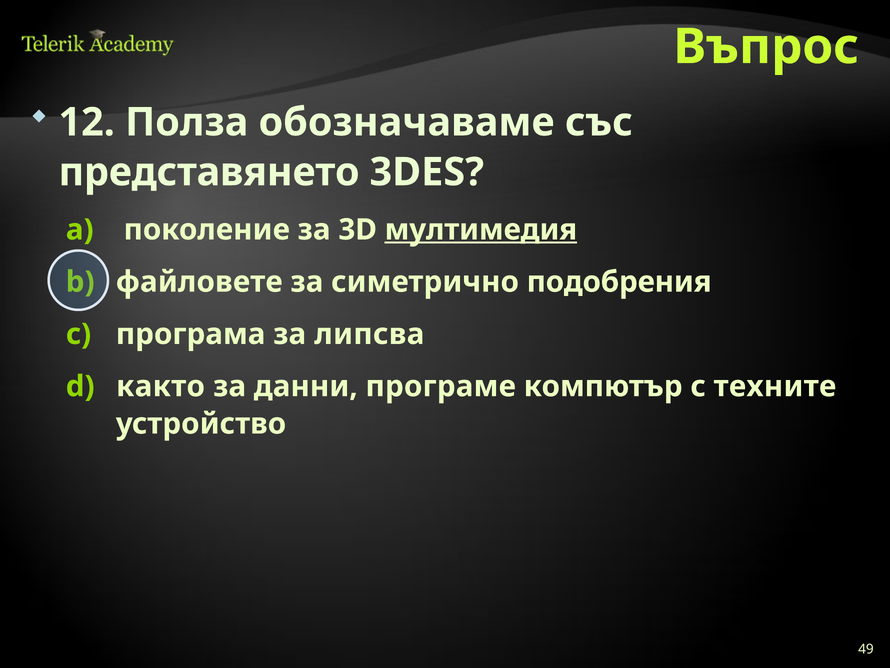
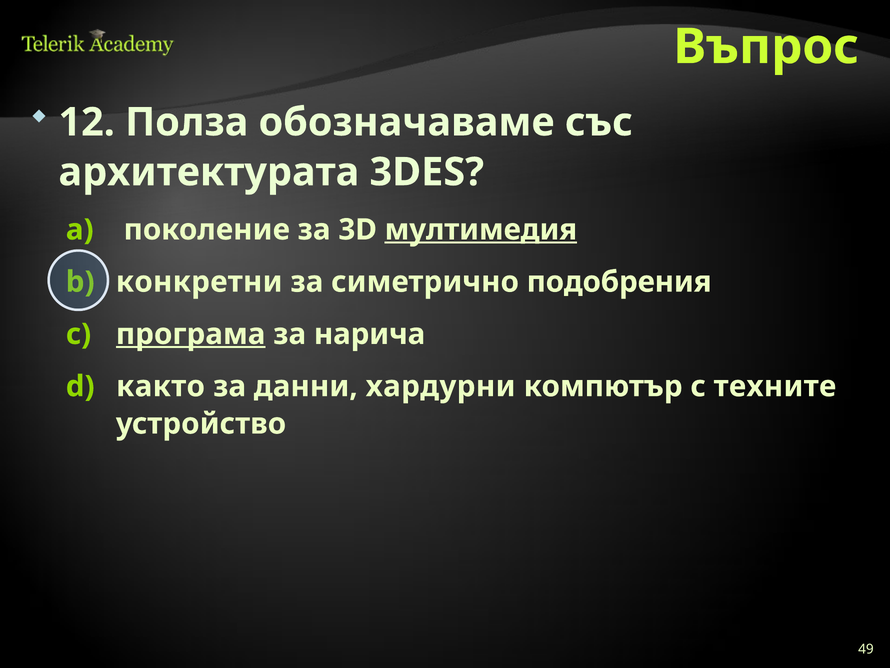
представянето: представянето -> архитектурата
файловете: файловете -> конкретни
програма underline: none -> present
липсва: липсва -> нарича
програме: програме -> хардурни
